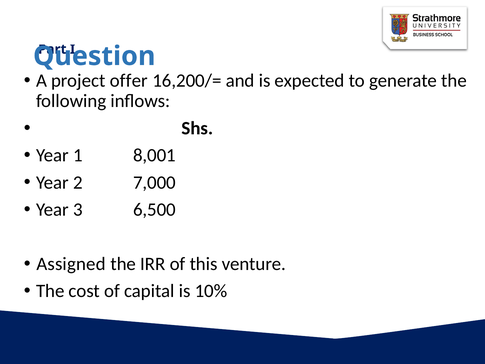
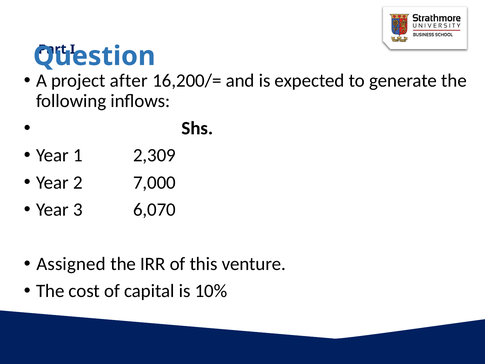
offer: offer -> after
8,001: 8,001 -> 2,309
6,500: 6,500 -> 6,070
